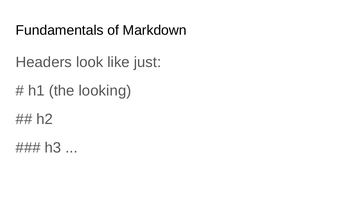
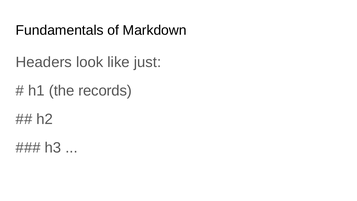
looking: looking -> records
